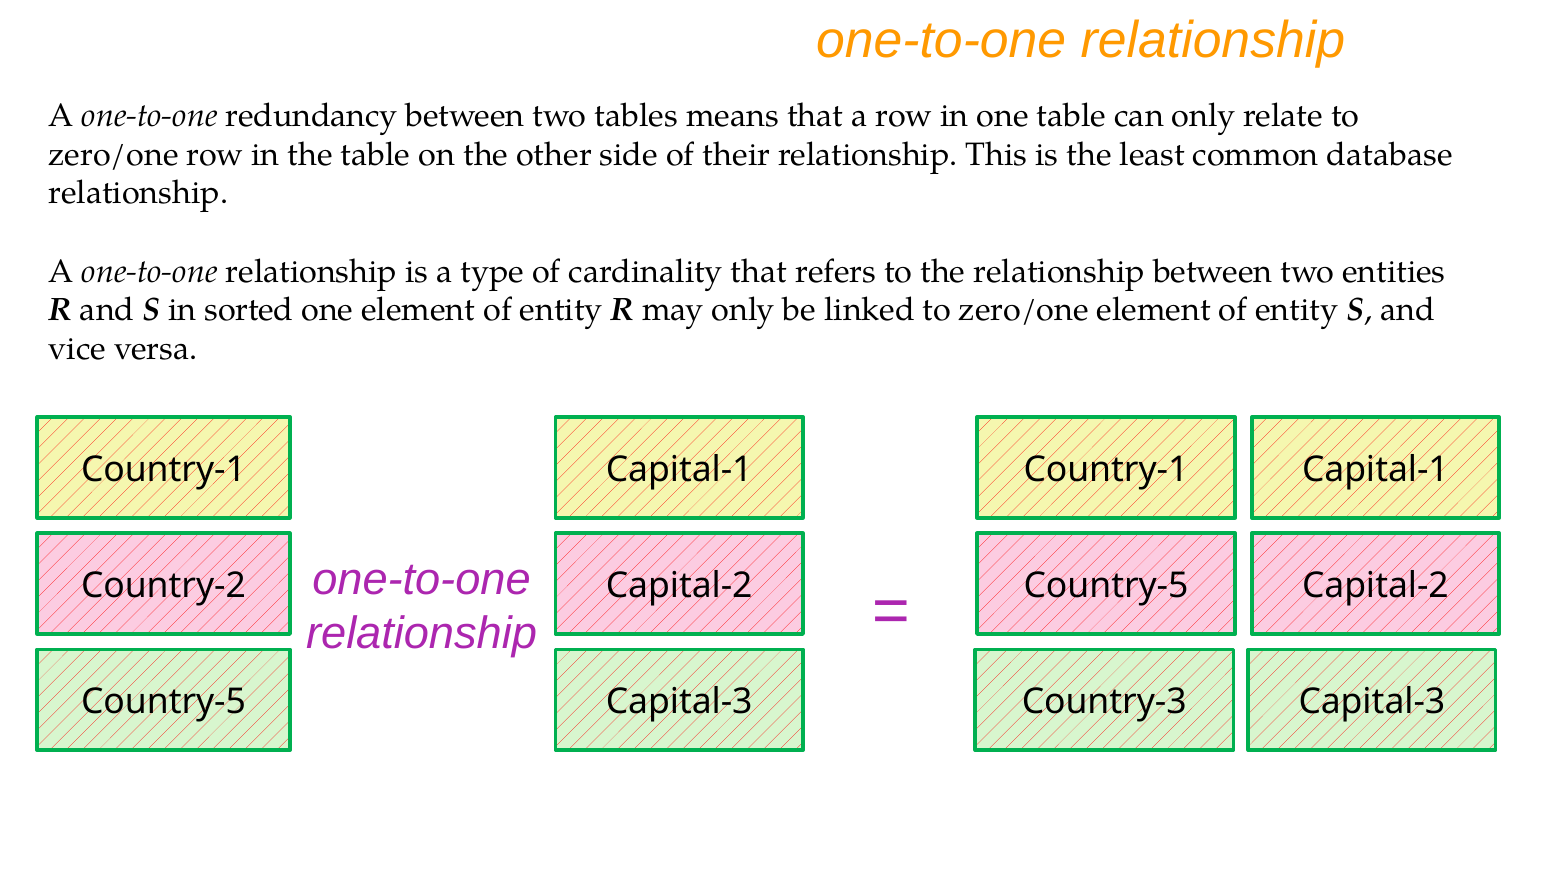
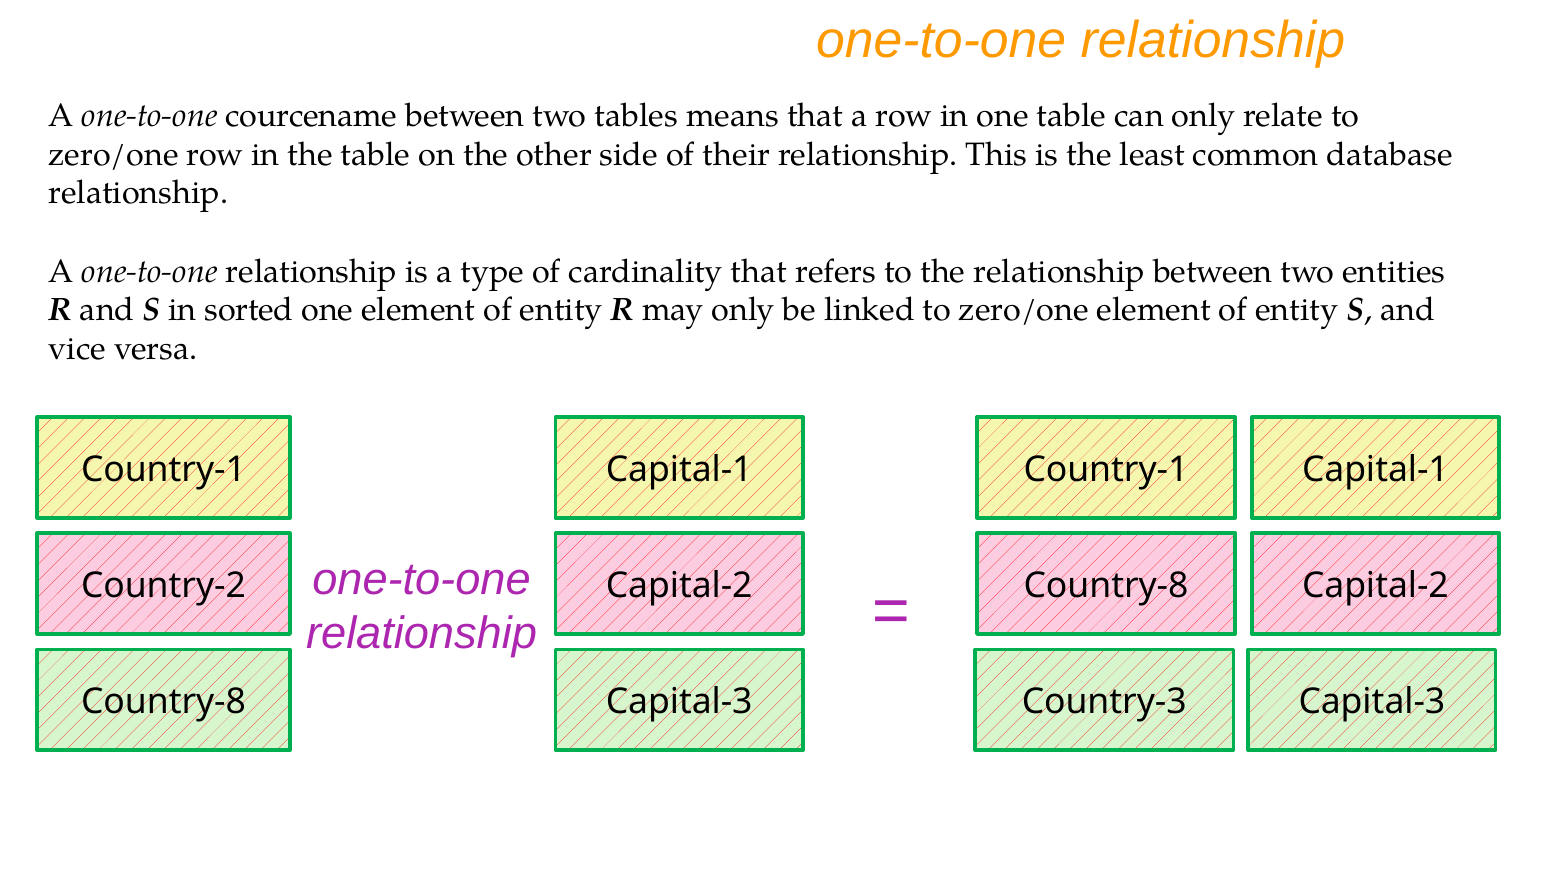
redundancy: redundancy -> courcename
Country-2 Capital-2 Country-5: Country-5 -> Country-8
Country-5 at (164, 702): Country-5 -> Country-8
